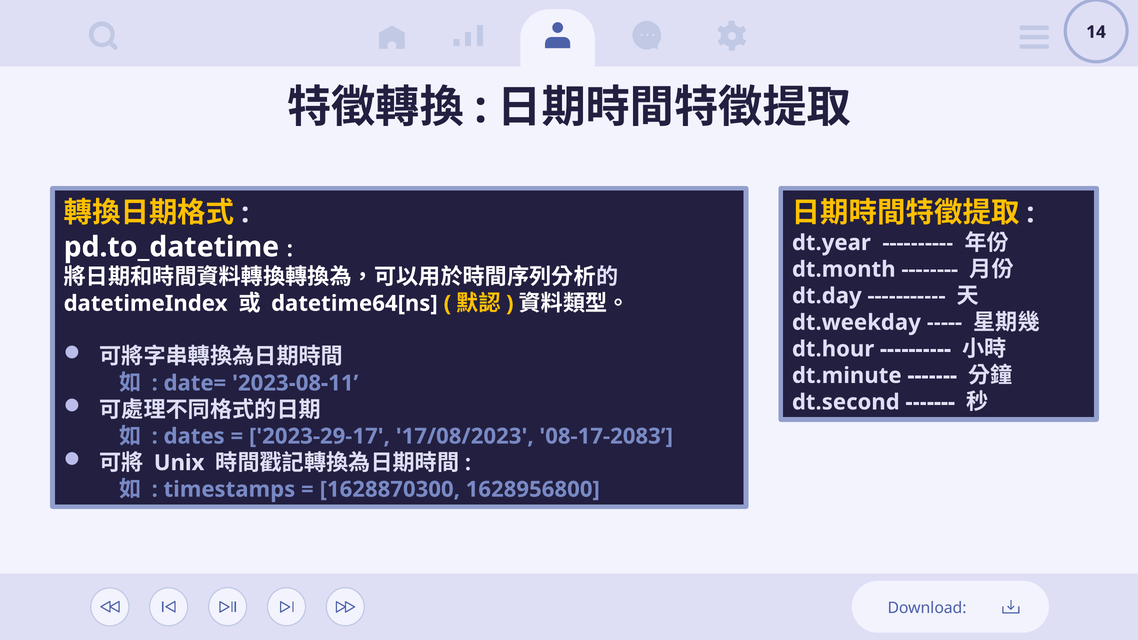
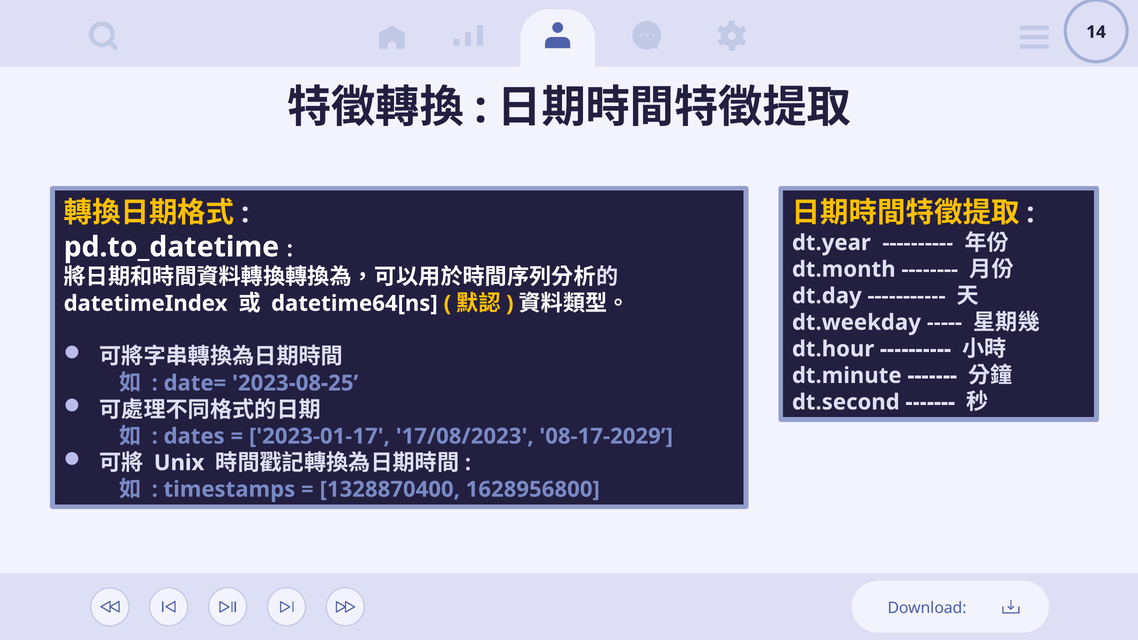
2023-08-11: 2023-08-11 -> 2023-08-25
2023-29-17: 2023-29-17 -> 2023-01-17
08-17-2083: 08-17-2083 -> 08-17-2029
1628870300: 1628870300 -> 1328870400
